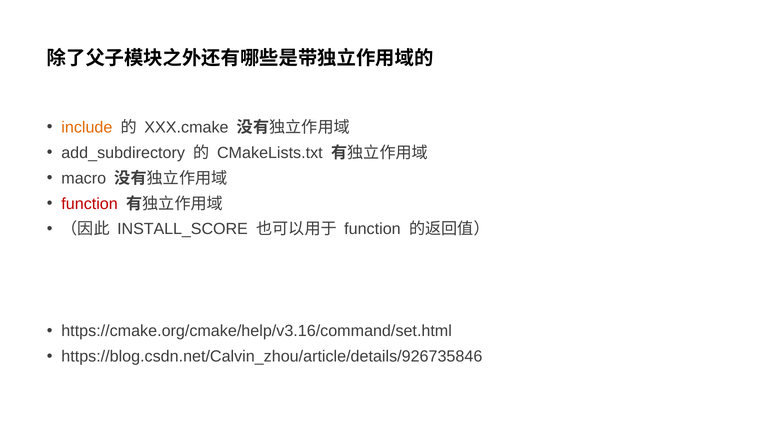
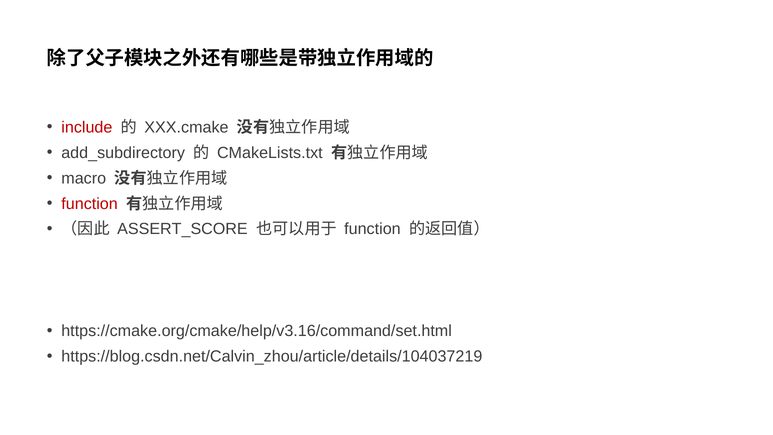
include colour: orange -> red
INSTALL_SCORE: INSTALL_SCORE -> ASSERT_SCORE
https://blog.csdn.net/Calvin_zhou/article/details/926735846: https://blog.csdn.net/Calvin_zhou/article/details/926735846 -> https://blog.csdn.net/Calvin_zhou/article/details/104037219
